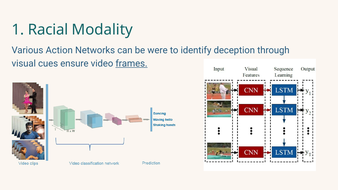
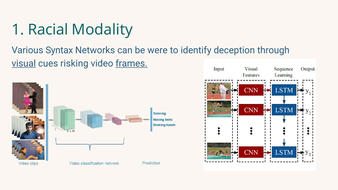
Action: Action -> Syntax
visual underline: none -> present
ensure: ensure -> risking
